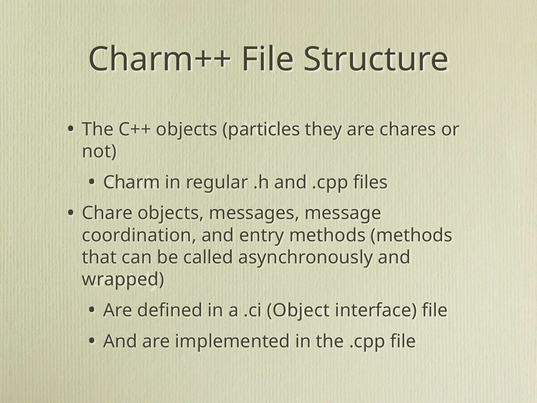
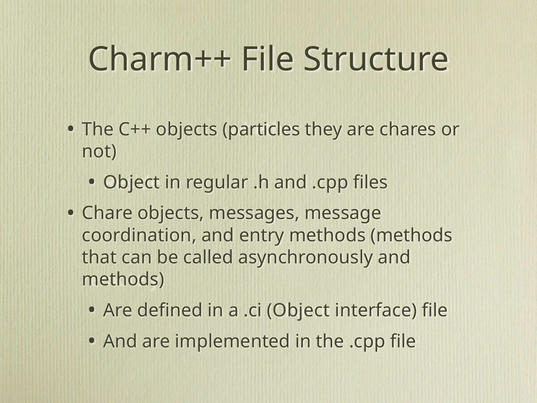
Charm at (132, 182): Charm -> Object
wrapped at (123, 279): wrapped -> methods
